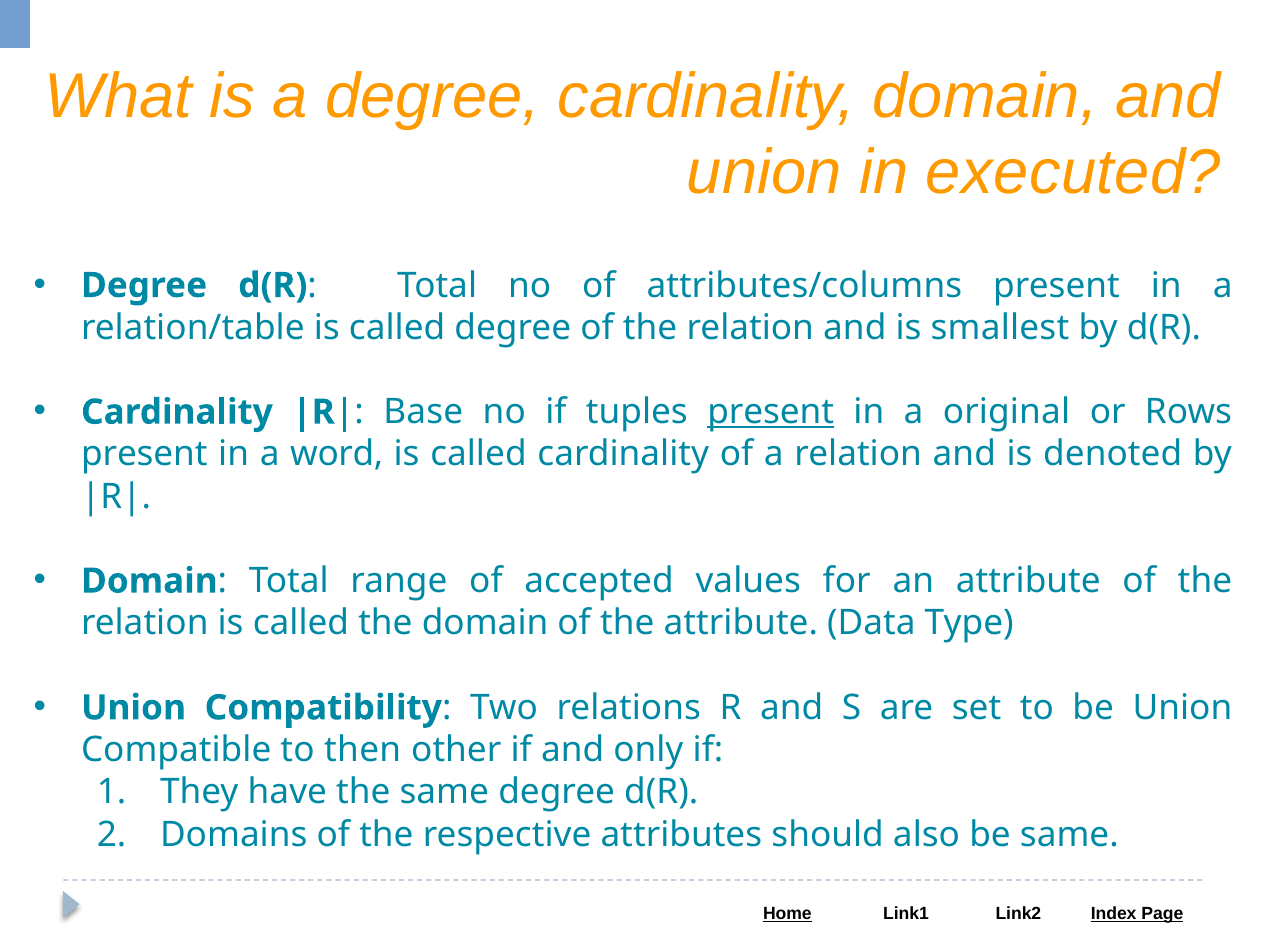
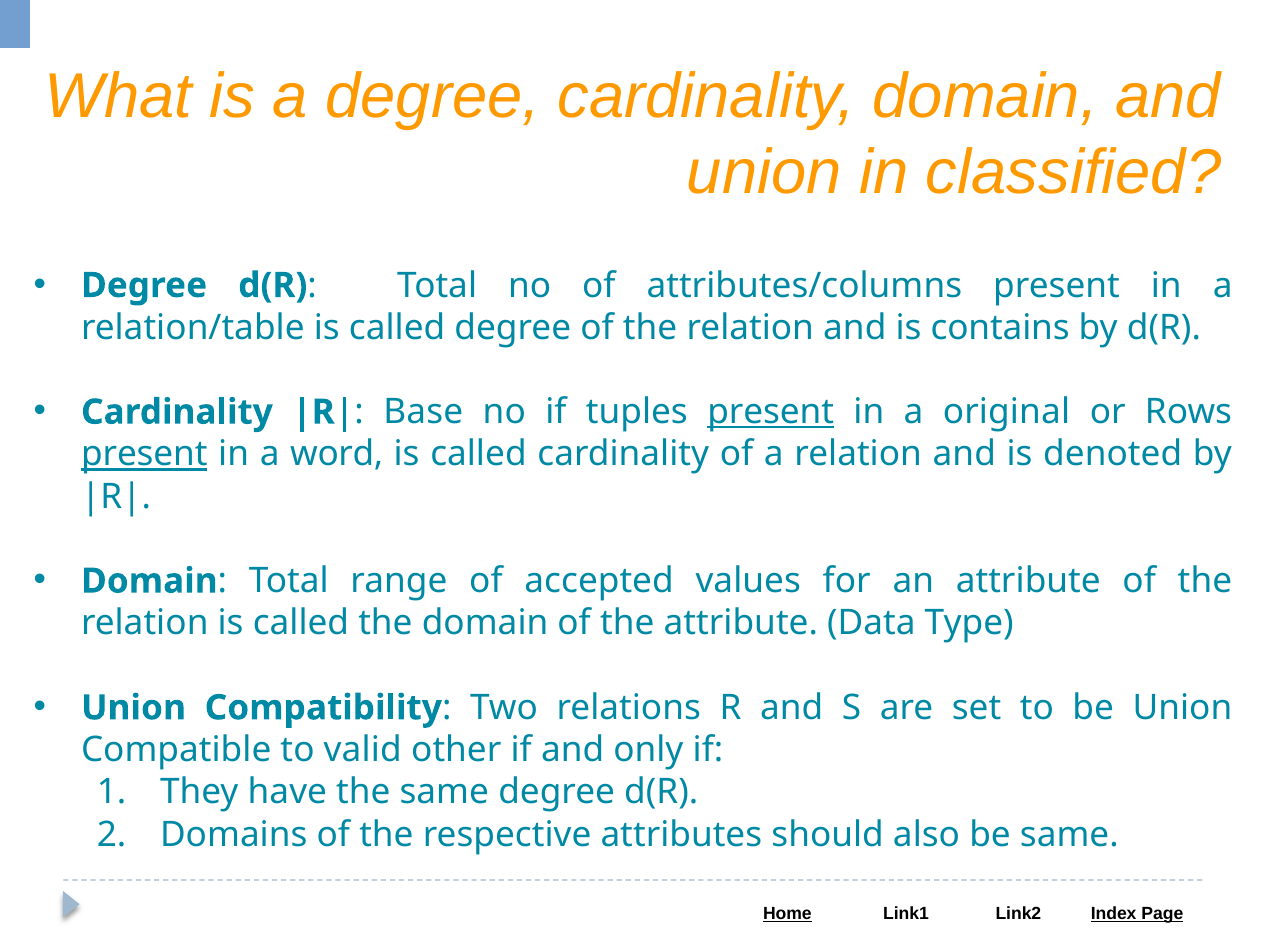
executed: executed -> classified
smallest: smallest -> contains
present at (144, 454) underline: none -> present
then: then -> valid
